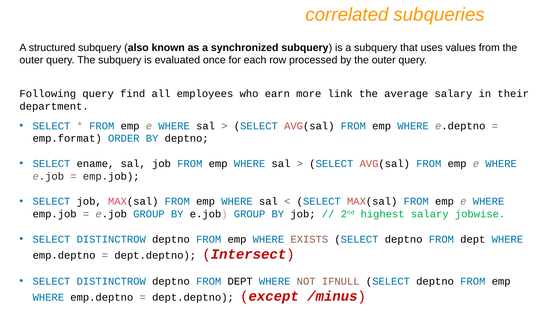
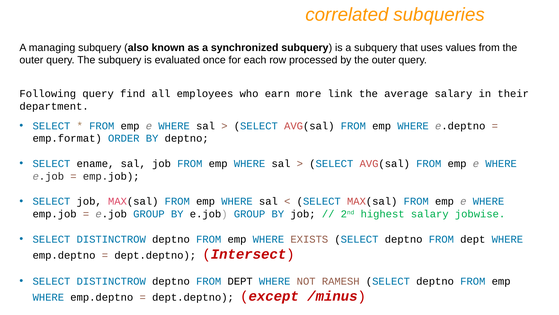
structured: structured -> managing
IFNULL: IFNULL -> RAMESH
